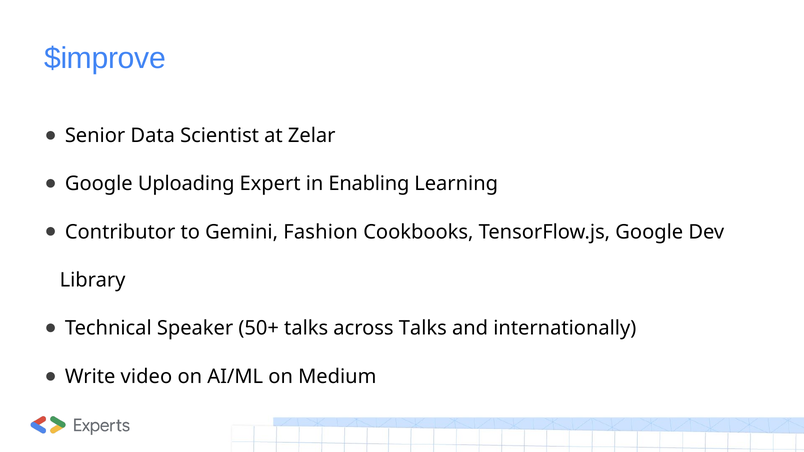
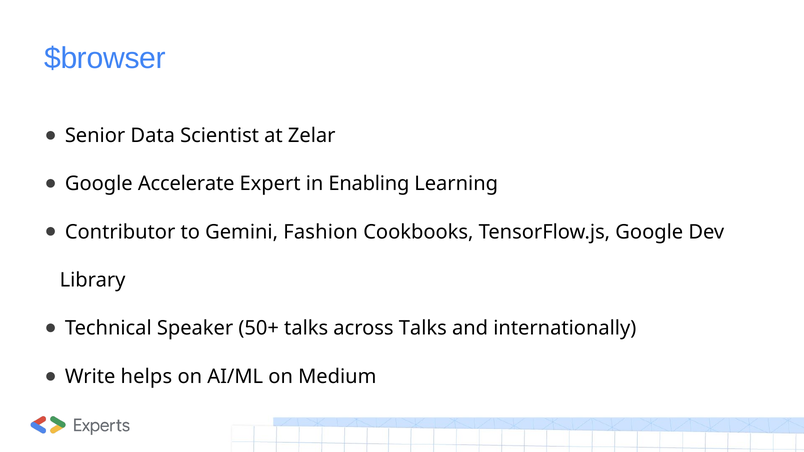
$improve: $improve -> $browser
Uploading: Uploading -> Accelerate
video: video -> helps
